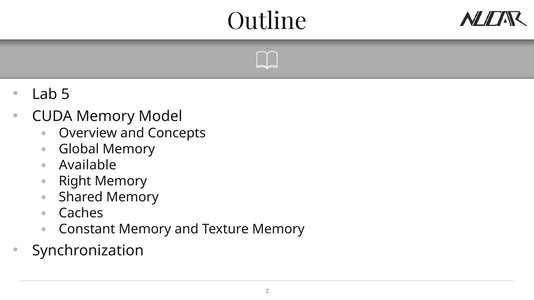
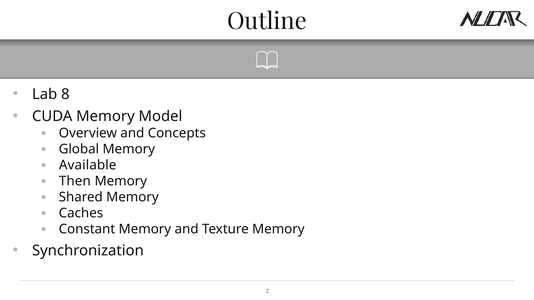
5: 5 -> 8
Right: Right -> Then
